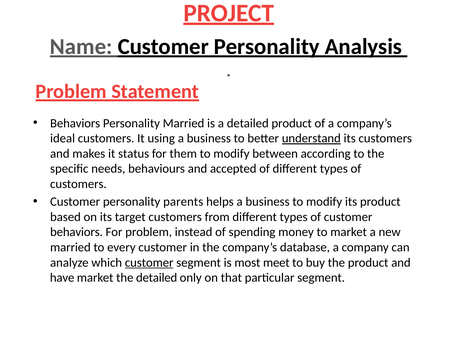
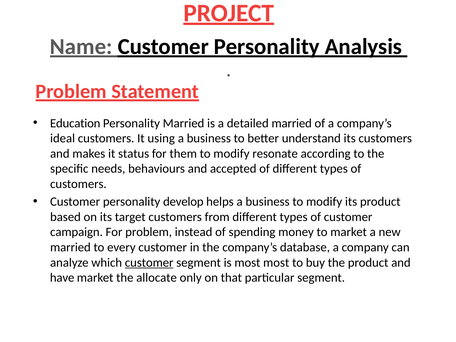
Behaviors at (75, 123): Behaviors -> Education
detailed product: product -> married
understand underline: present -> none
between: between -> resonate
parents: parents -> develop
behaviors at (77, 232): behaviors -> campaign
most meet: meet -> most
the detailed: detailed -> allocate
